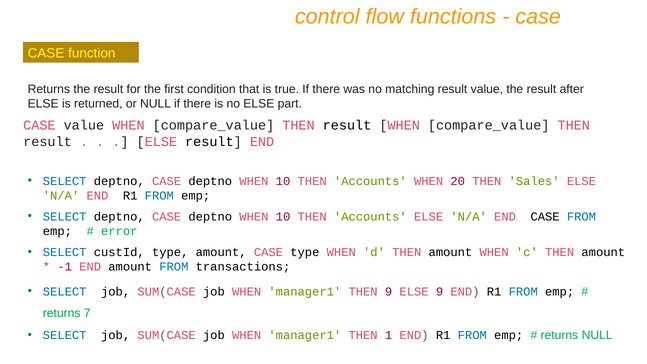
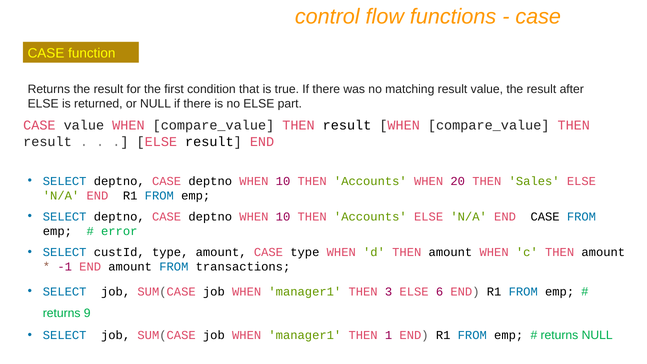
THEN 9: 9 -> 3
ELSE 9: 9 -> 6
7: 7 -> 9
